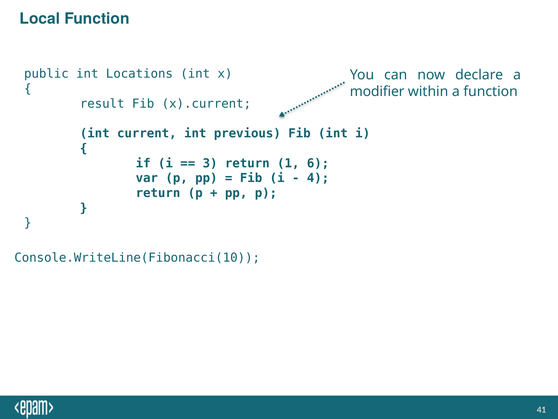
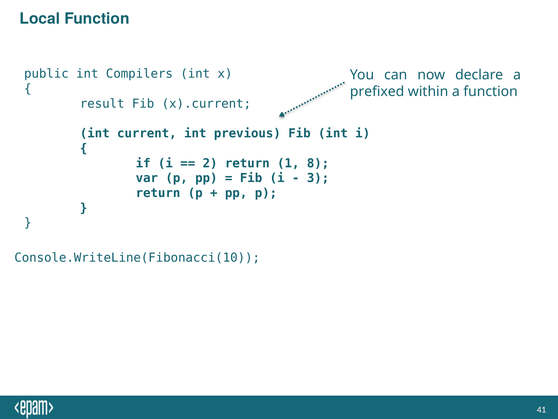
Locations: Locations -> Compilers
modifier: modifier -> prefixed
3: 3 -> 2
6: 6 -> 8
4: 4 -> 3
